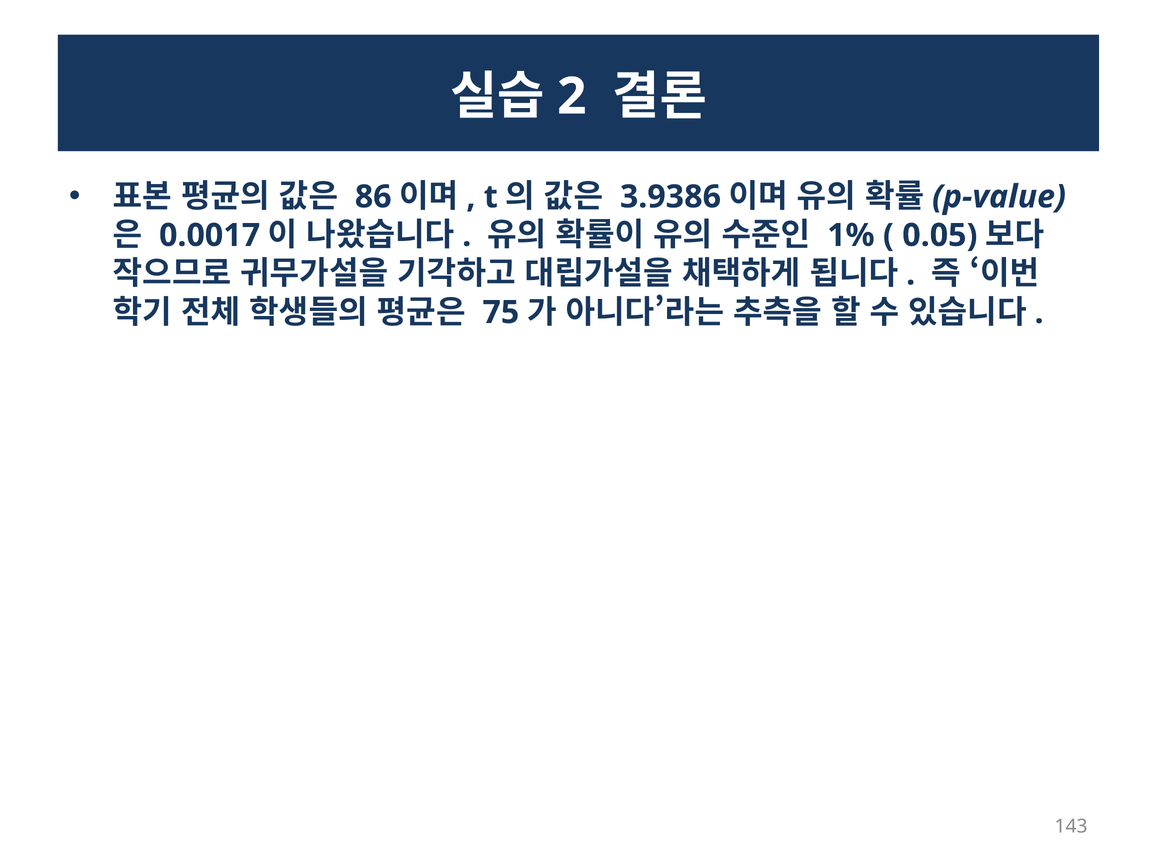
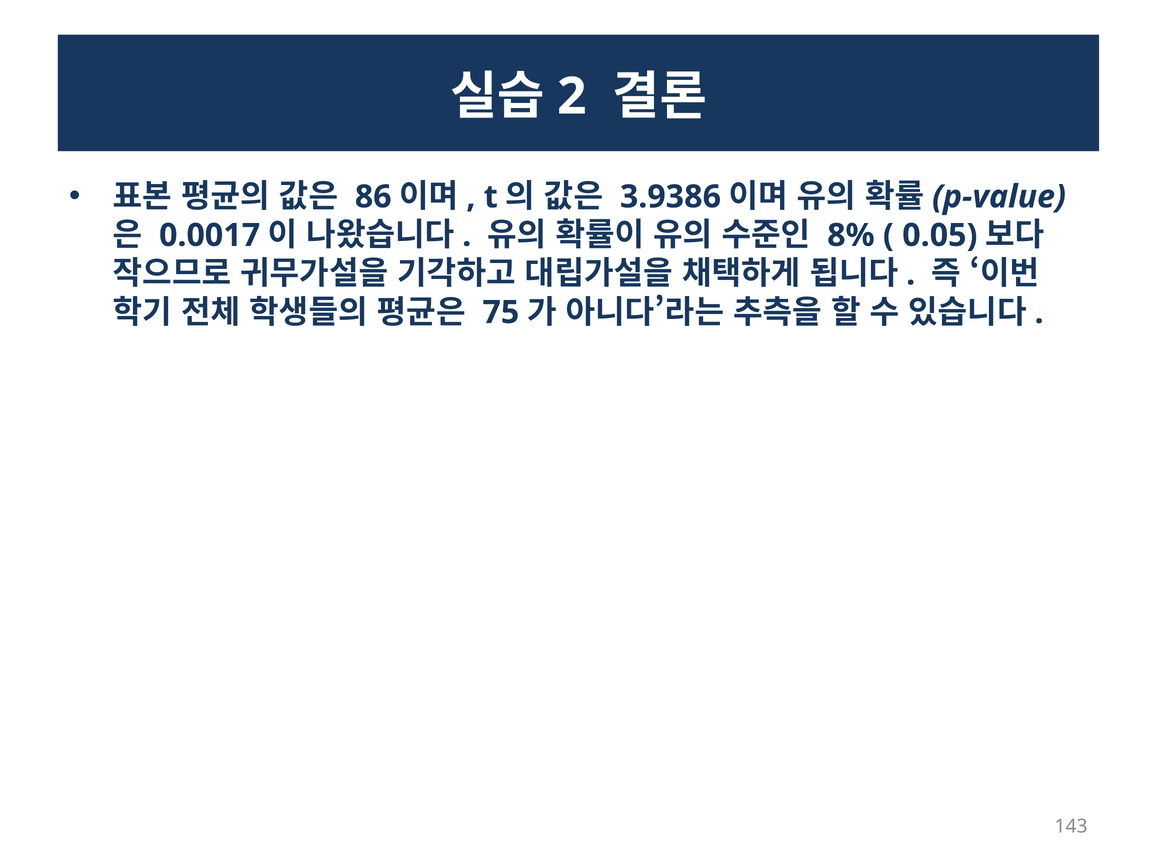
1%: 1% -> 8%
